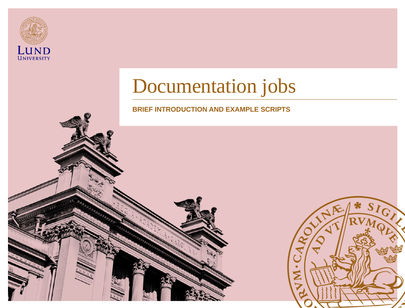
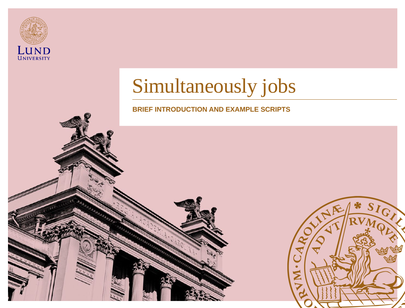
Documentation: Documentation -> Simultaneously
